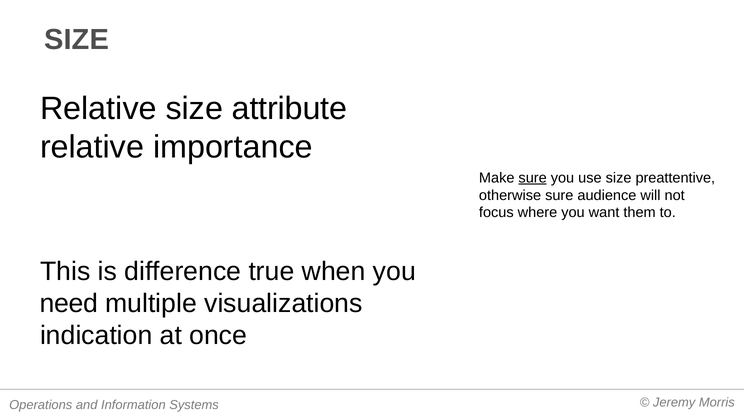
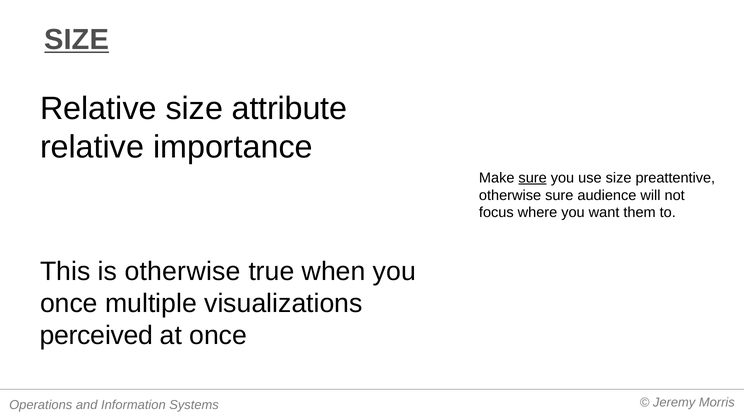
SIZE at (77, 40) underline: none -> present
is difference: difference -> otherwise
need at (69, 304): need -> once
indication: indication -> perceived
